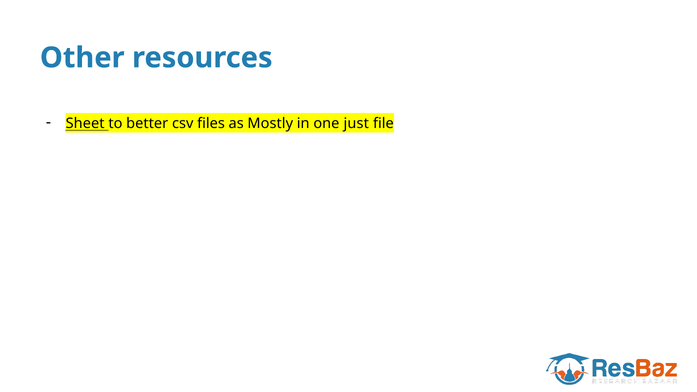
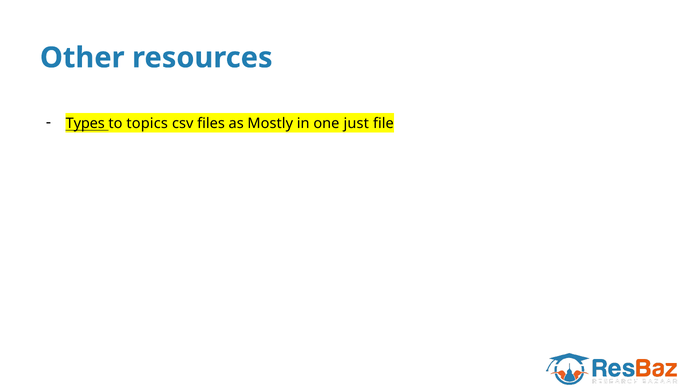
Sheet: Sheet -> Types
better: better -> topics
